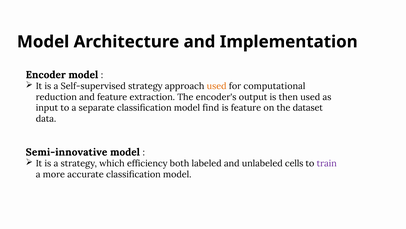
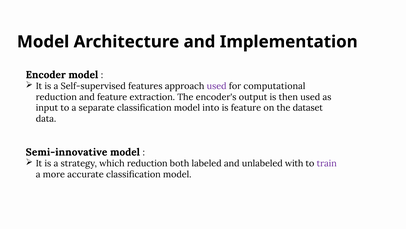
Self-supervised strategy: strategy -> features
used at (217, 86) colour: orange -> purple
find: find -> into
which efficiency: efficiency -> reduction
cells: cells -> with
